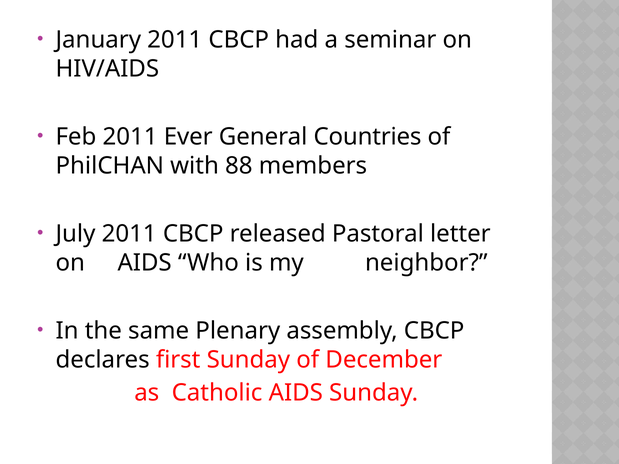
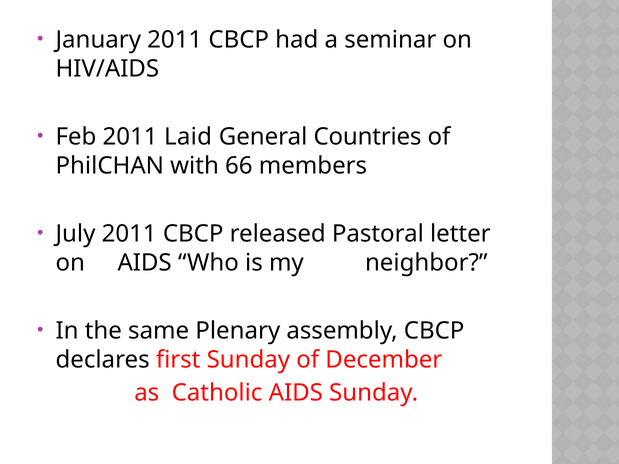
Ever: Ever -> Laid
88: 88 -> 66
